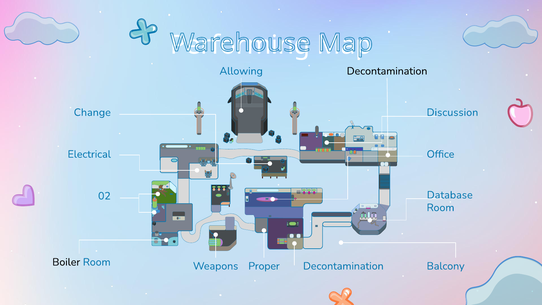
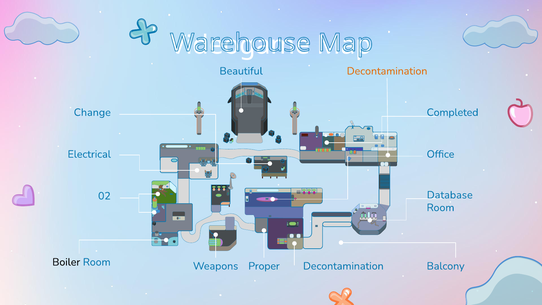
Performing: Performing -> Videogame
Allowing: Allowing -> Beautiful
Decontamination at (387, 71) colour: black -> orange
Discussion: Discussion -> Completed
